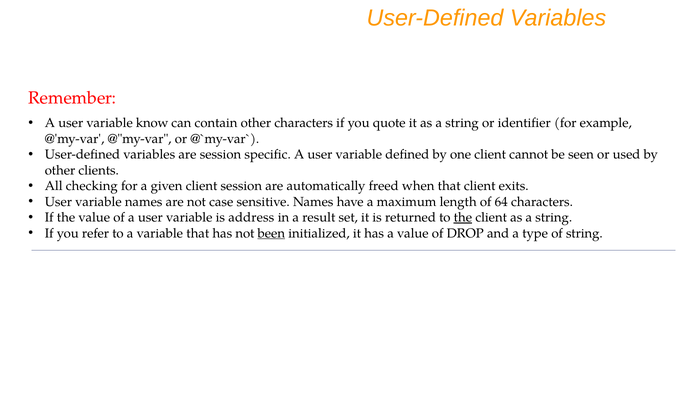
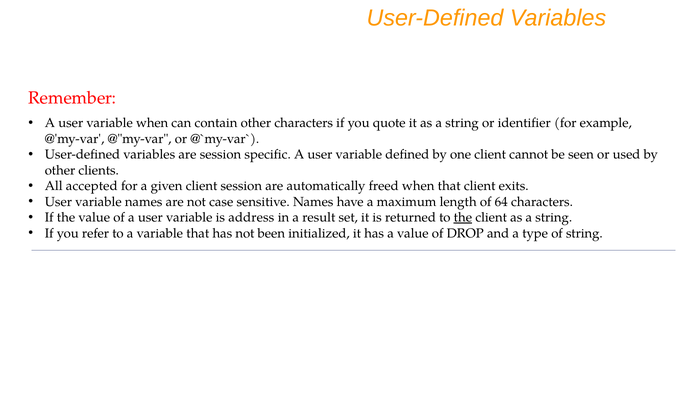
variable know: know -> when
checking: checking -> accepted
been underline: present -> none
